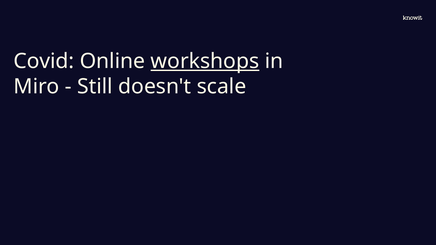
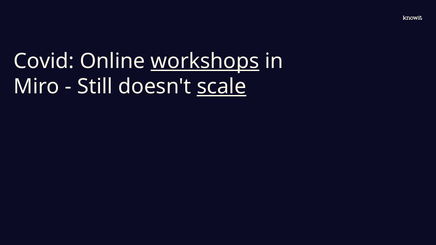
scale underline: none -> present
